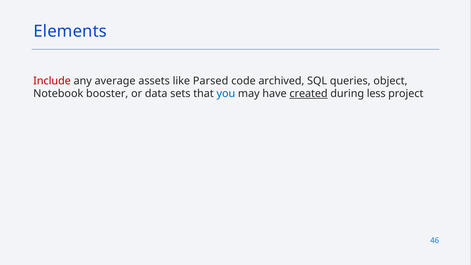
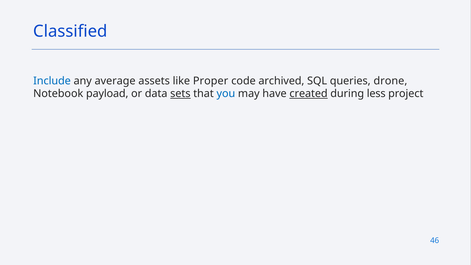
Elements: Elements -> Classified
Include colour: red -> blue
Parsed: Parsed -> Proper
object: object -> drone
booster: booster -> payload
sets underline: none -> present
